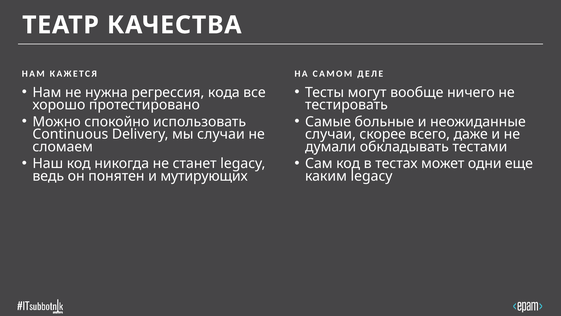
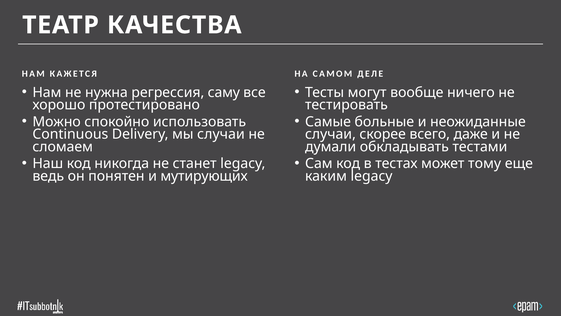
кода: кода -> саму
одни: одни -> тому
